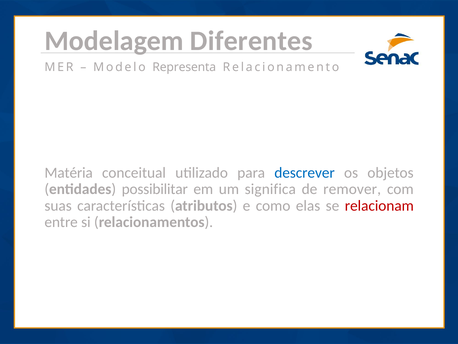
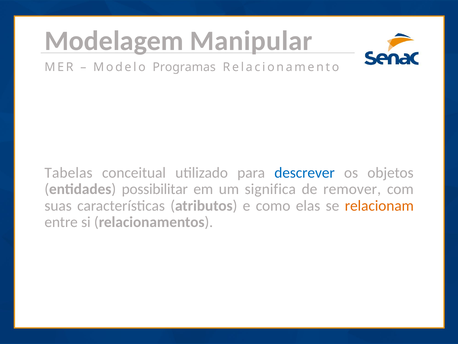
Diferentes: Diferentes -> Manipular
Representa: Representa -> Programas
Matéria: Matéria -> Tabelas
relacionam colour: red -> orange
